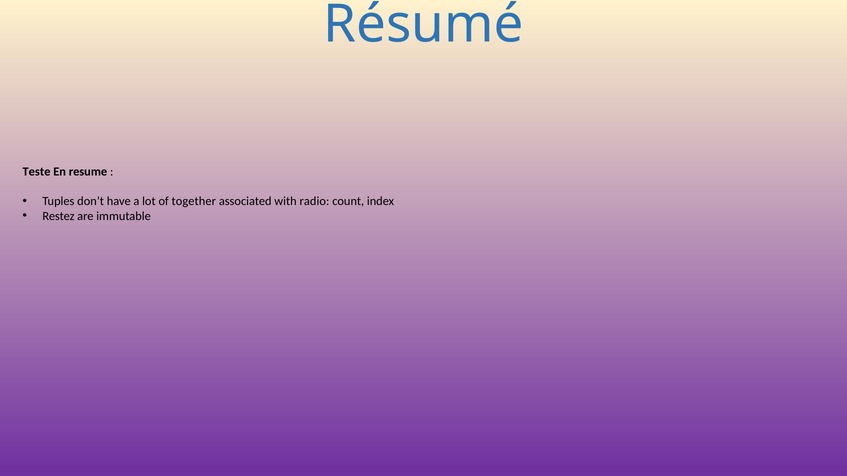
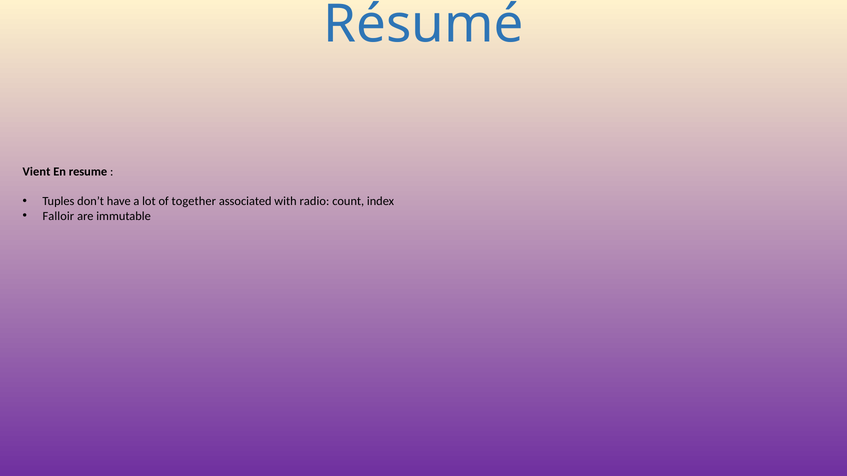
Teste: Teste -> Vient
Restez: Restez -> Falloir
